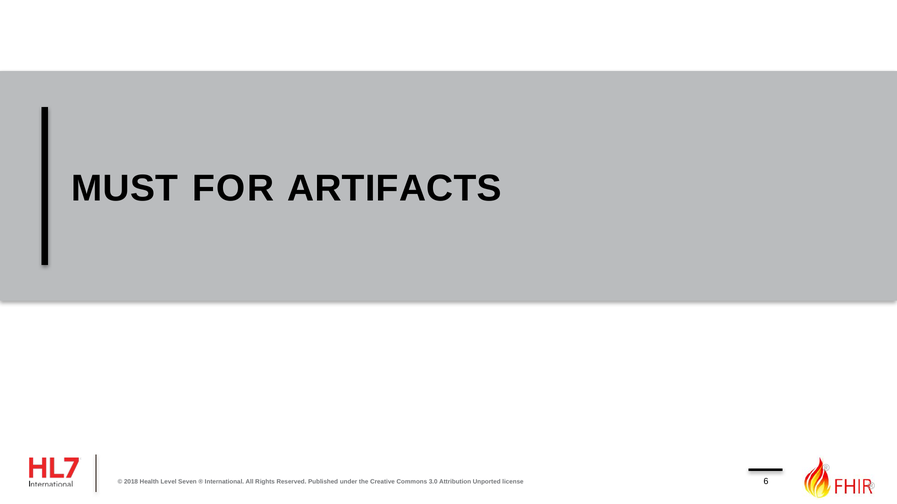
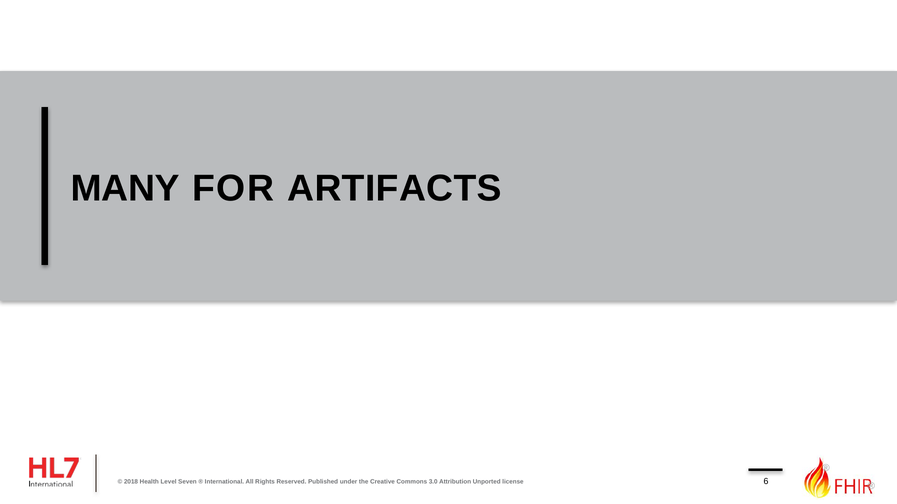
MUST: MUST -> MANY
